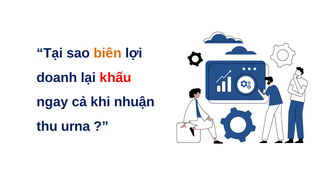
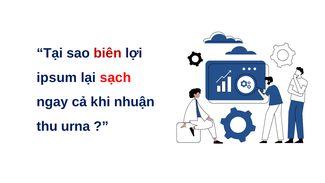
biên colour: orange -> red
doanh: doanh -> ipsum
khấu: khấu -> sạch
